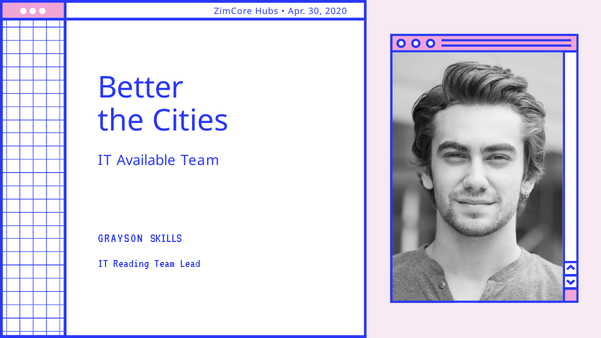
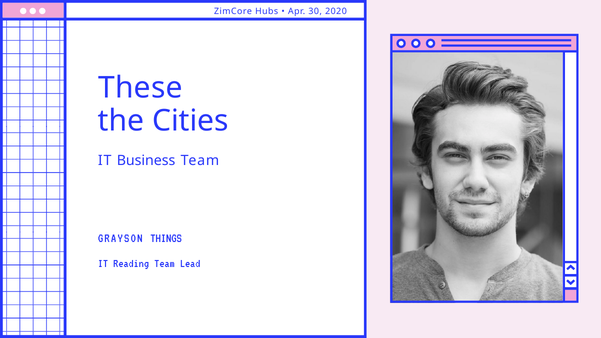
Better: Better -> These
Available: Available -> Business
SKILLS: SKILLS -> THINGS
